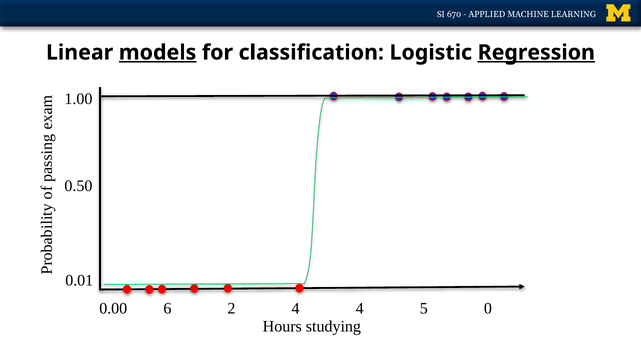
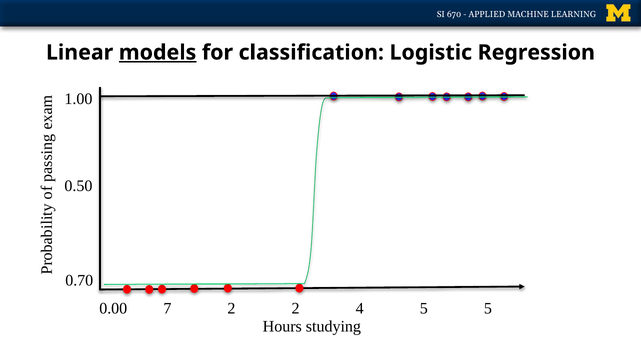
Regression underline: present -> none
0.01: 0.01 -> 0.70
6: 6 -> 7
2 4: 4 -> 2
5 0: 0 -> 5
